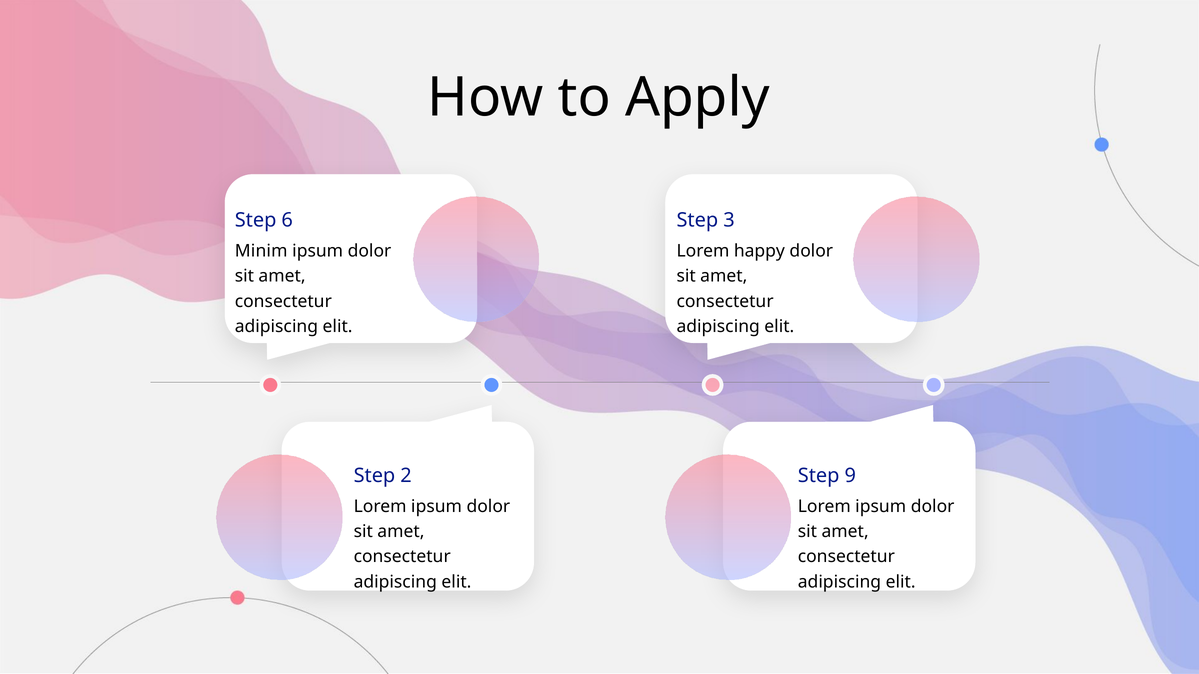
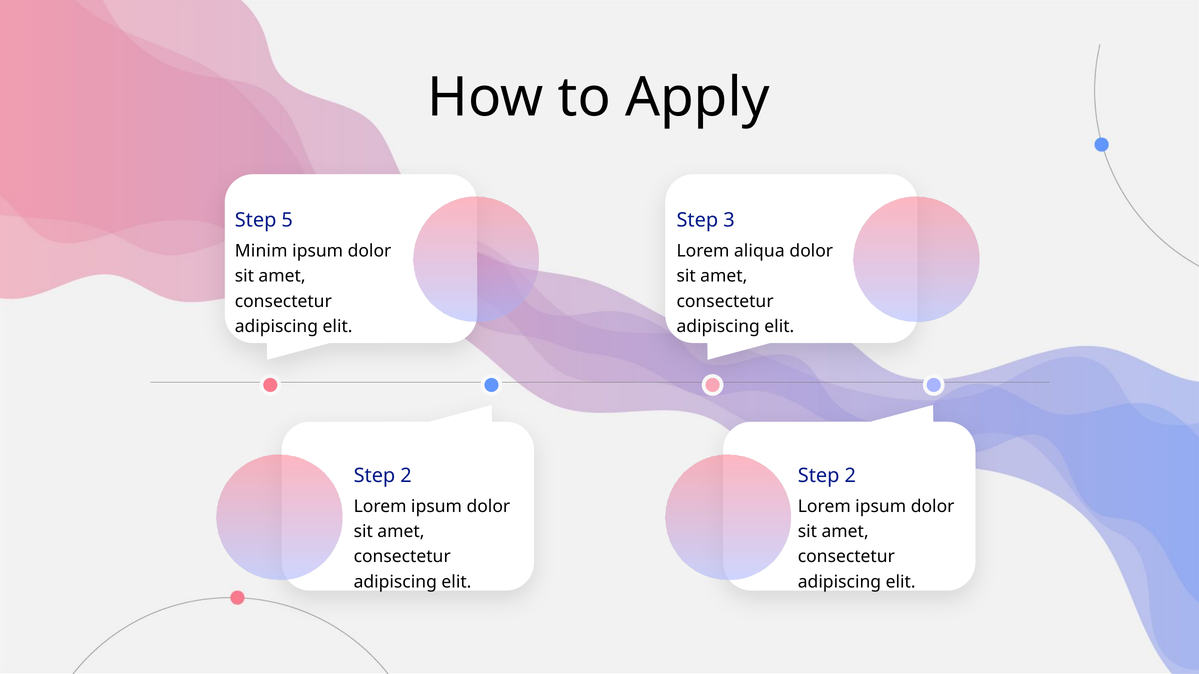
6: 6 -> 5
happy: happy -> aliqua
9 at (850, 476): 9 -> 2
